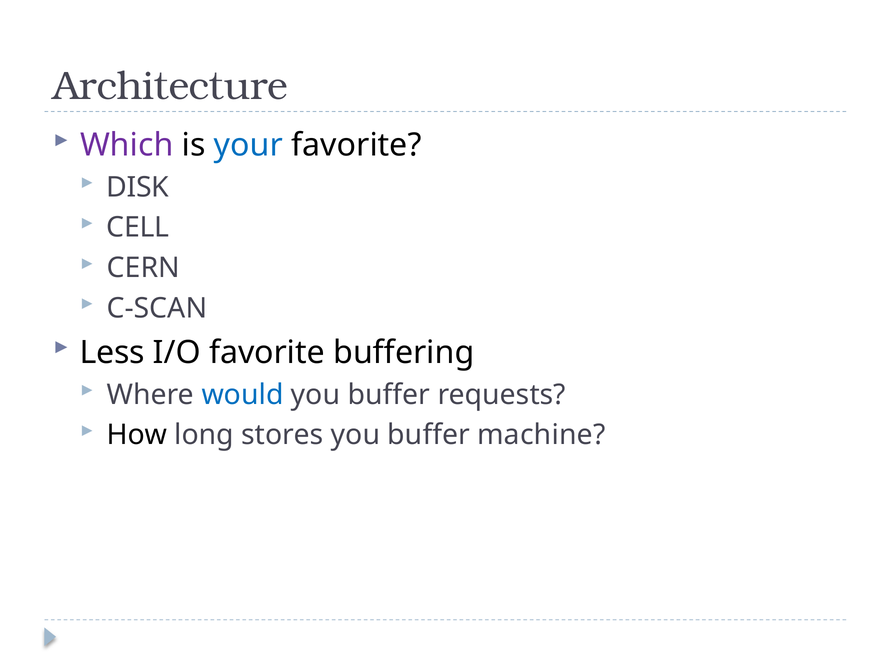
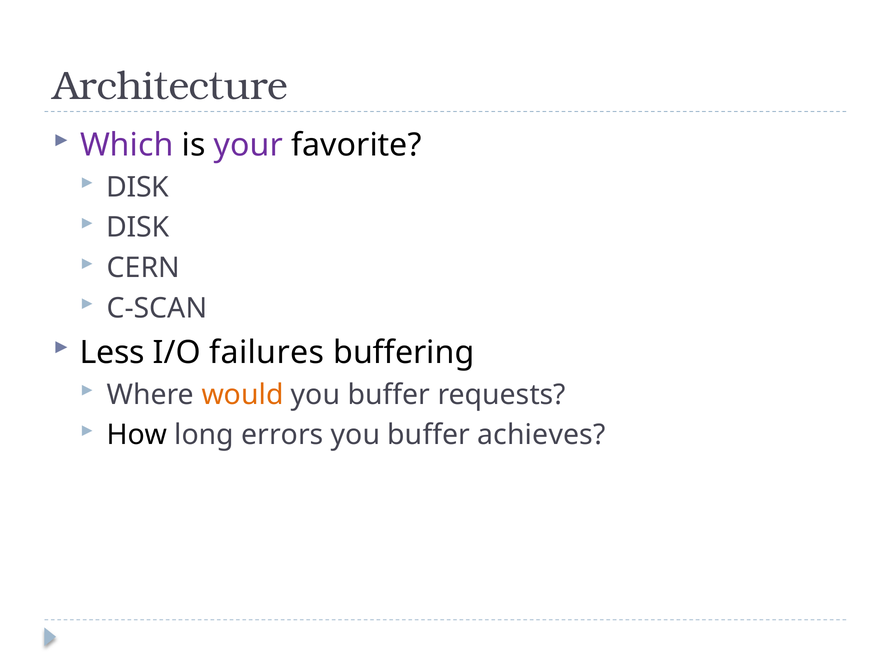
your colour: blue -> purple
CELL at (138, 227): CELL -> DISK
I/O favorite: favorite -> failures
would colour: blue -> orange
stores: stores -> errors
machine: machine -> achieves
